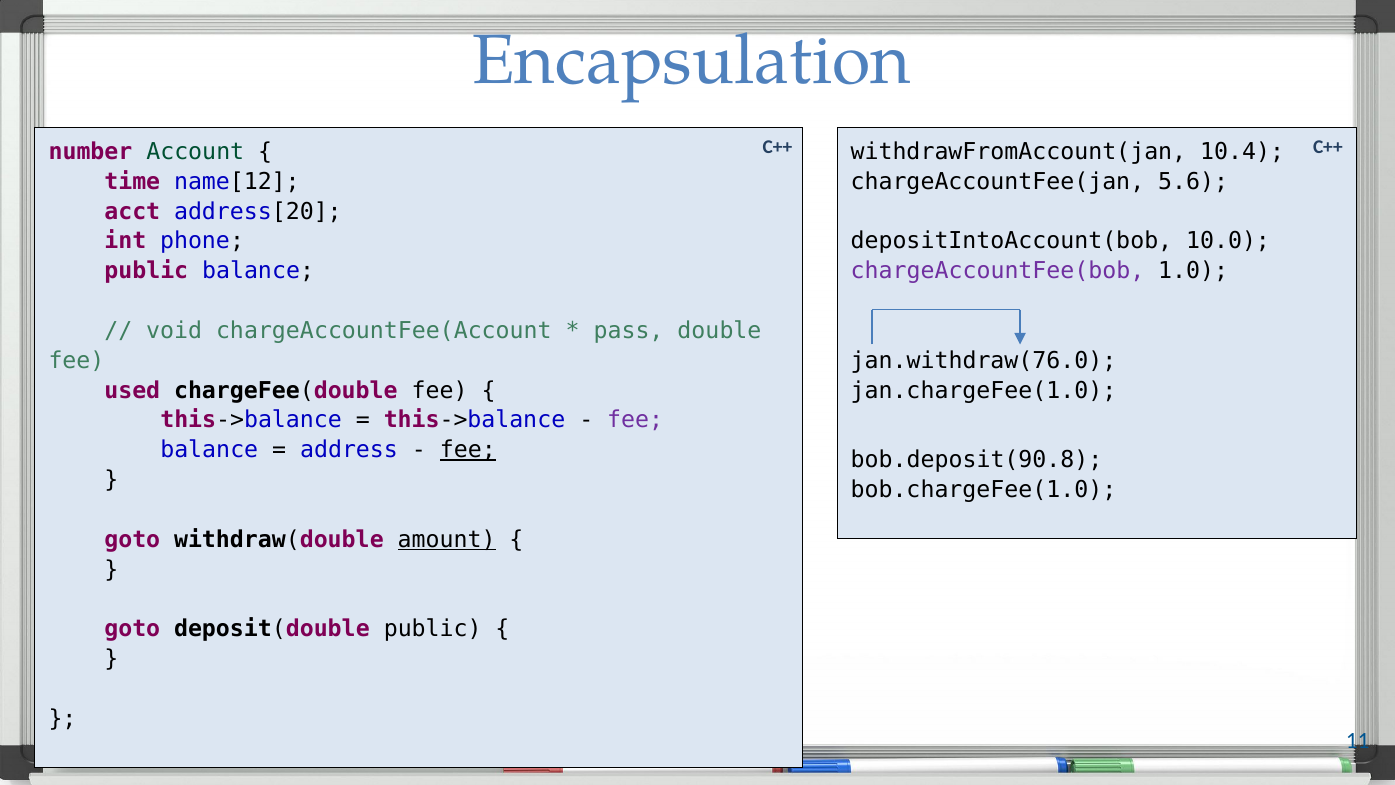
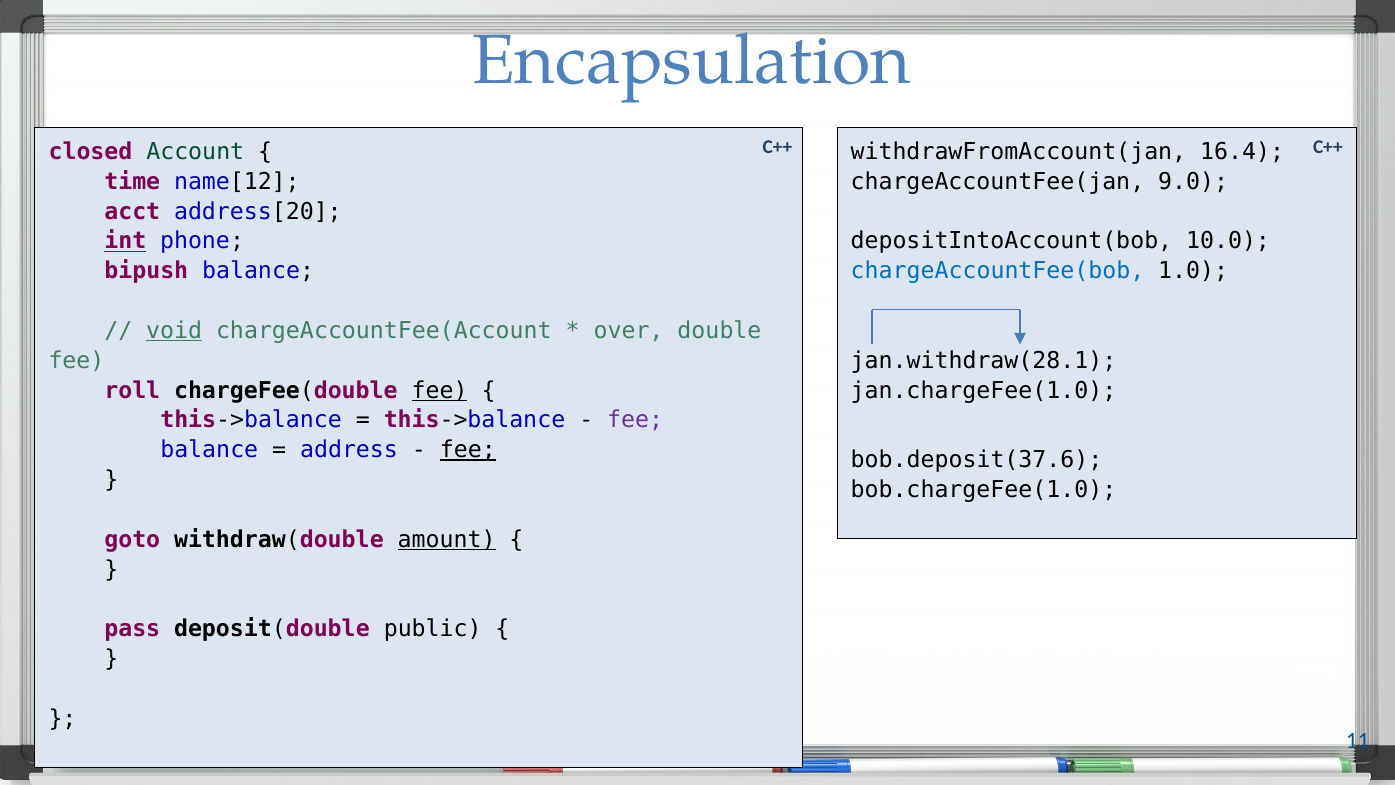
10.4: 10.4 -> 16.4
number: number -> closed
5.6: 5.6 -> 9.0
int underline: none -> present
chargeAccountFee(bob colour: purple -> blue
public at (146, 271): public -> bipush
void underline: none -> present
pass: pass -> over
jan.withdraw(76.0: jan.withdraw(76.0 -> jan.withdraw(28.1
used: used -> roll
fee at (440, 390) underline: none -> present
bob.deposit(90.8: bob.deposit(90.8 -> bob.deposit(37.6
goto at (132, 629): goto -> pass
